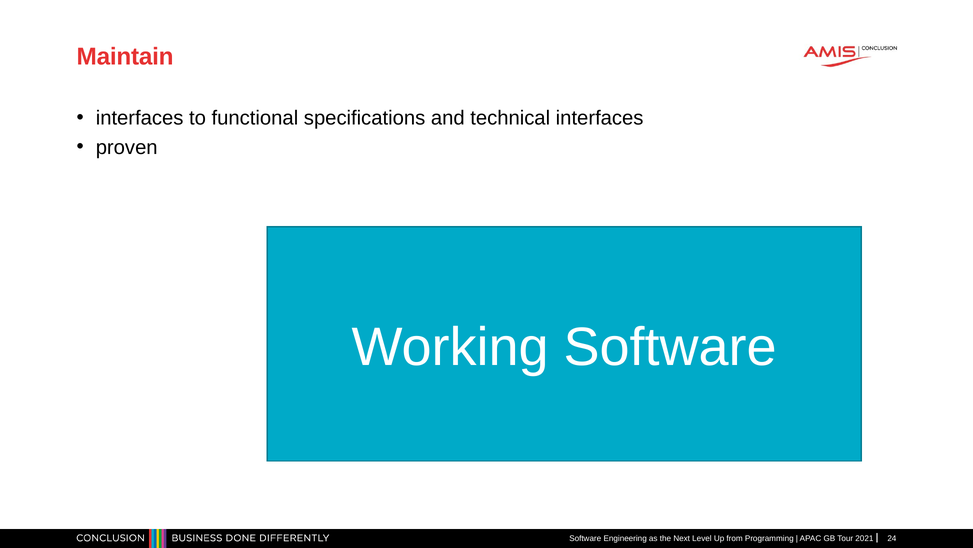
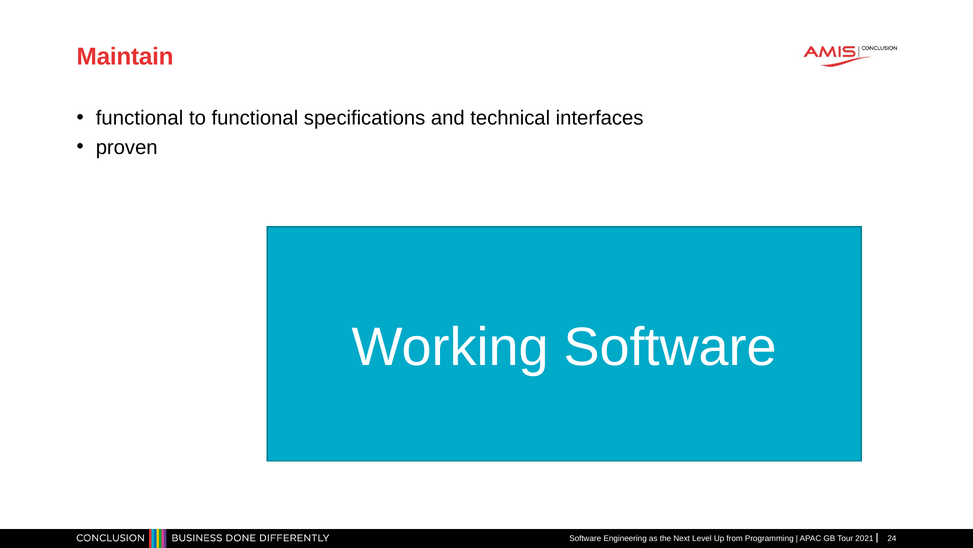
interfaces at (140, 118): interfaces -> functional
